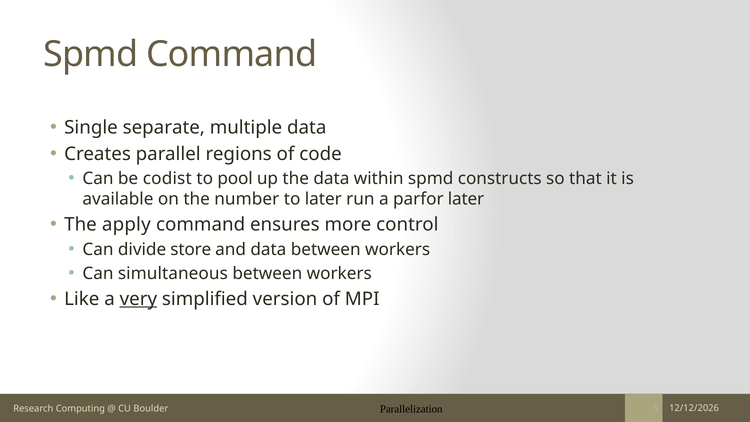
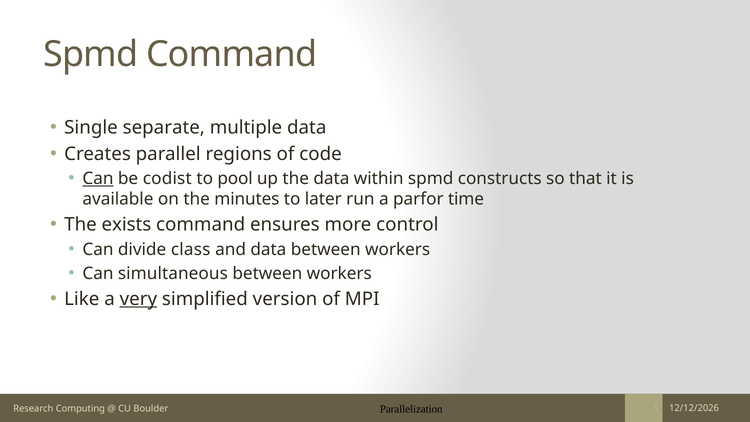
Can at (98, 179) underline: none -> present
number: number -> minutes
parfor later: later -> time
apply: apply -> exists
store: store -> class
